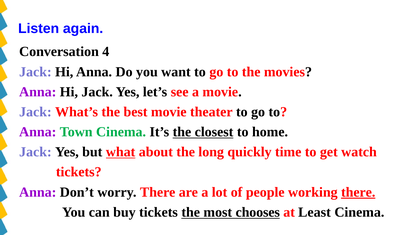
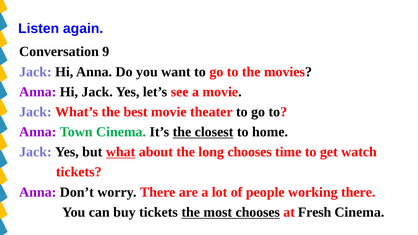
4: 4 -> 9
long quickly: quickly -> chooses
there at (358, 192) underline: present -> none
Least: Least -> Fresh
